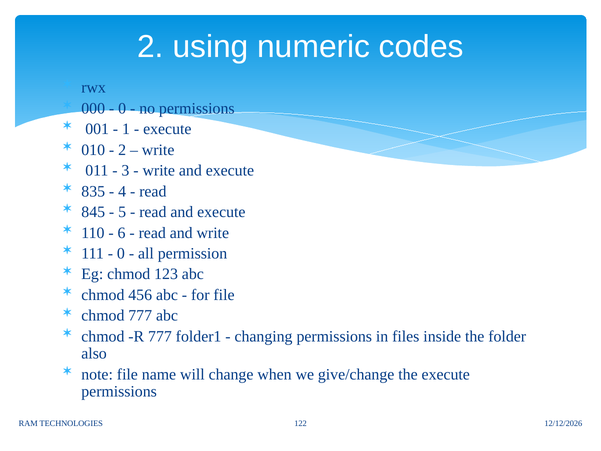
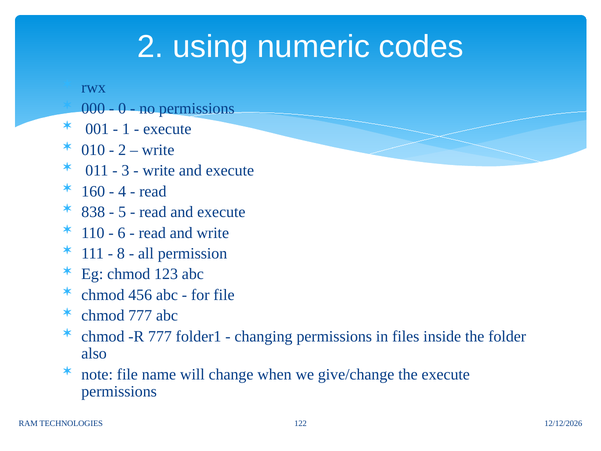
835: 835 -> 160
845: 845 -> 838
0 at (121, 253): 0 -> 8
